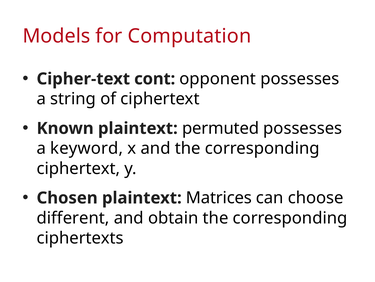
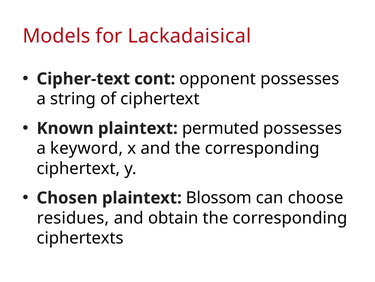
Computation: Computation -> Lackadaisical
Matrices: Matrices -> Blossom
different: different -> residues
